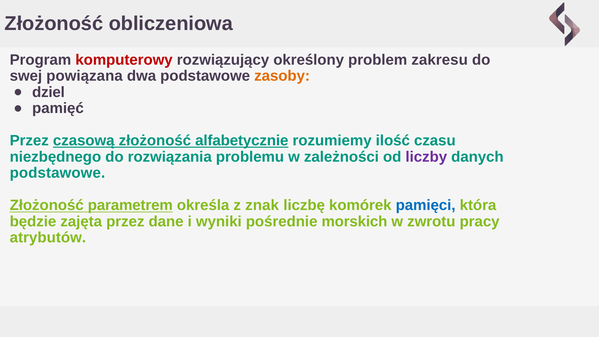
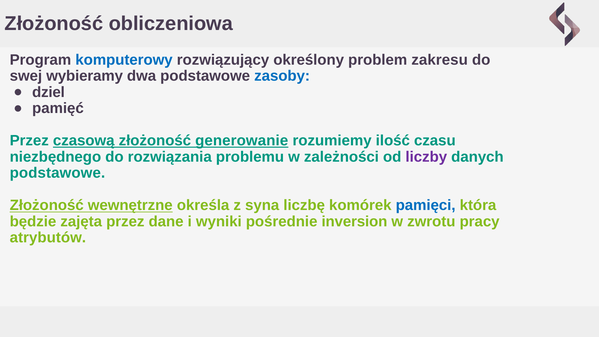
komputerowy colour: red -> blue
powiązana: powiązana -> wybieramy
zasoby colour: orange -> blue
alfabetycznie: alfabetycznie -> generowanie
parametrem: parametrem -> wewnętrzne
znak: znak -> syna
morskich: morskich -> inversion
